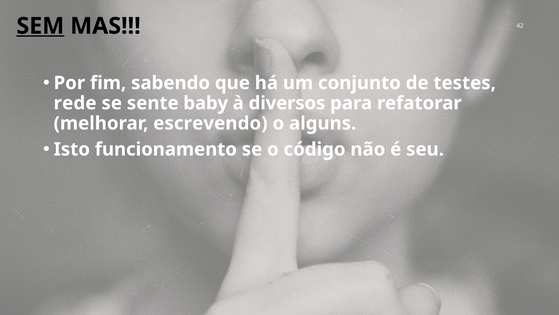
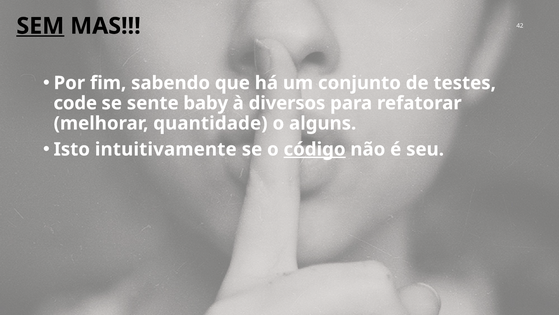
rede: rede -> code
escrevendo: escrevendo -> quantidade
funcionamento: funcionamento -> intuitivamente
código underline: none -> present
